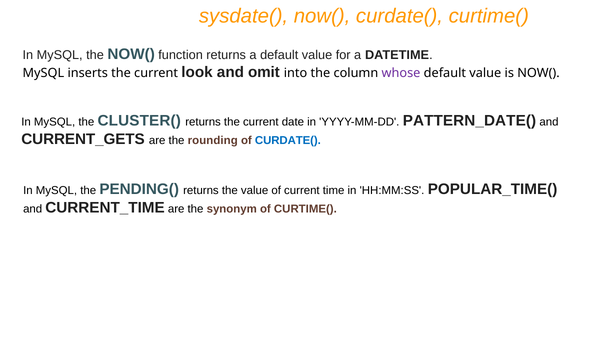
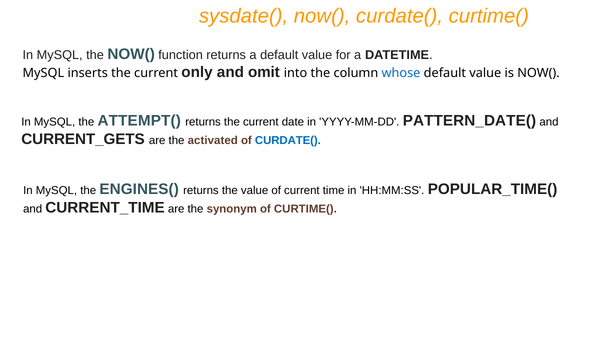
look: look -> only
whose colour: purple -> blue
CLUSTER(: CLUSTER( -> ATTEMPT(
rounding: rounding -> activated
PENDING(: PENDING( -> ENGINES(
